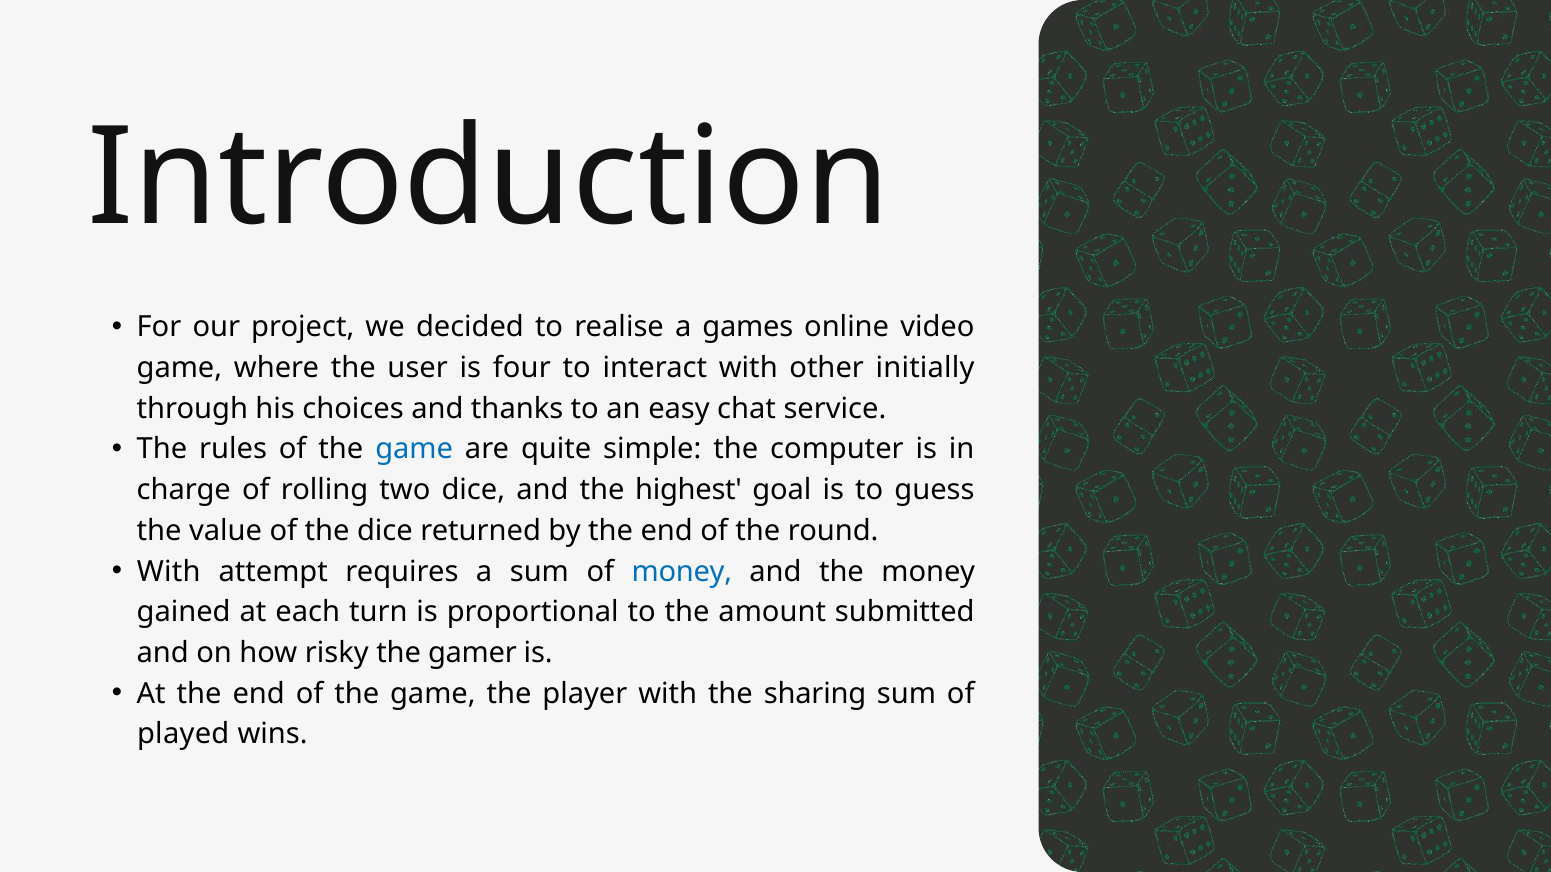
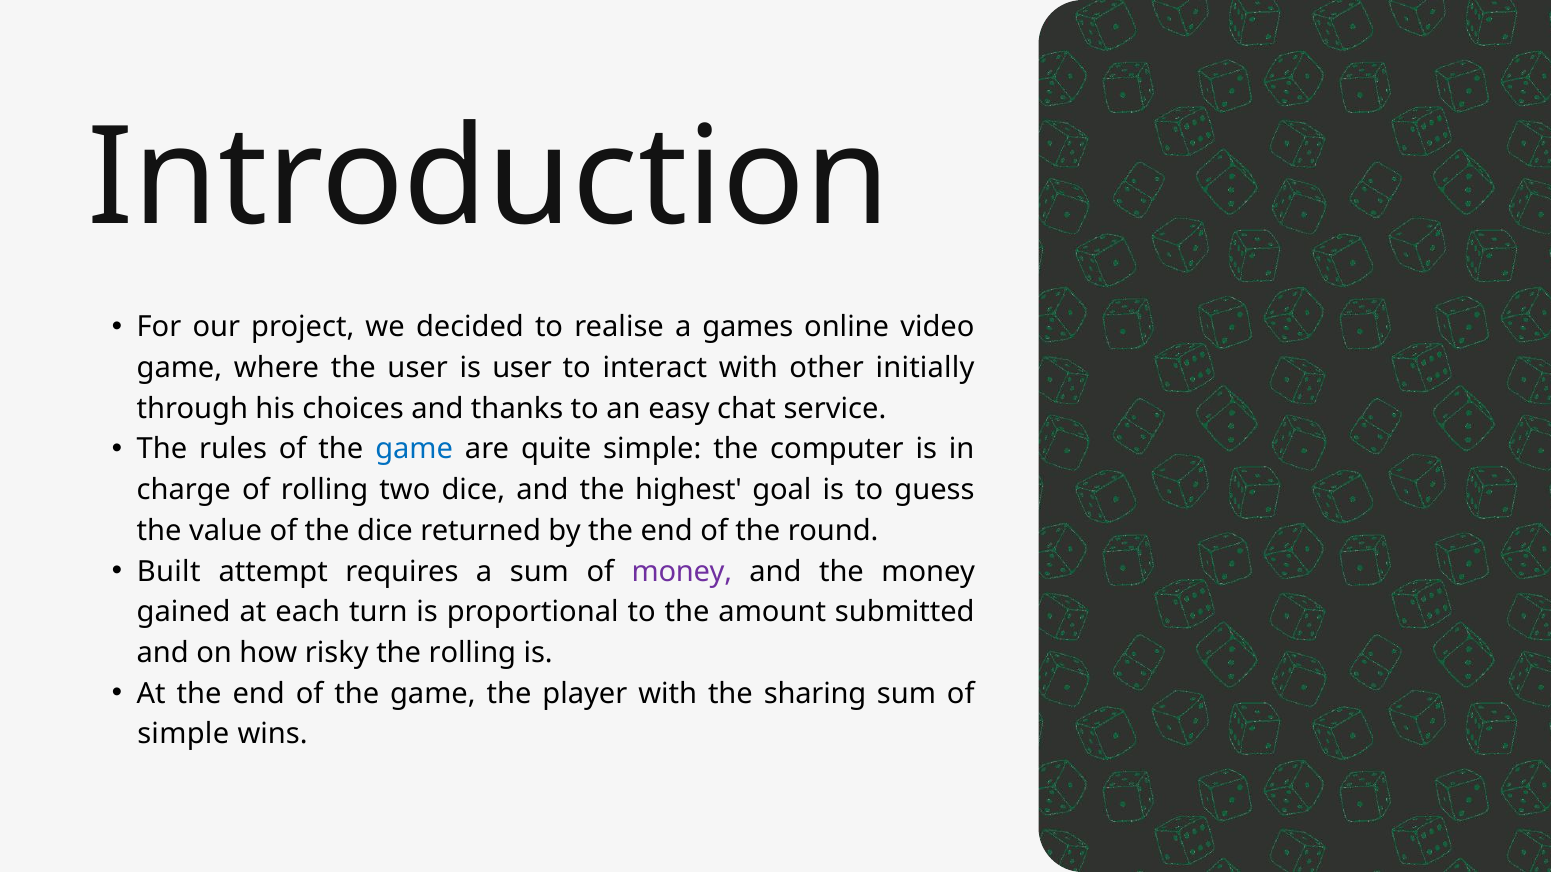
is four: four -> user
With at (169, 572): With -> Built
money at (682, 572) colour: blue -> purple
the gamer: gamer -> rolling
played at (183, 735): played -> simple
